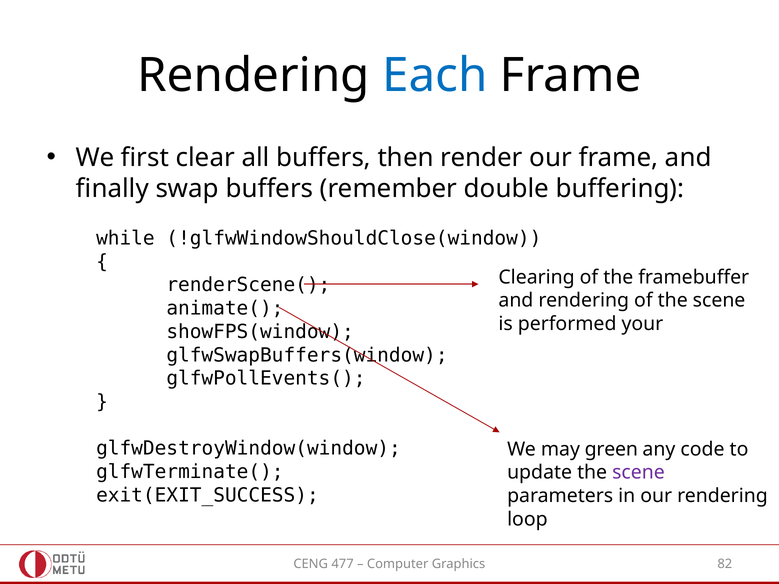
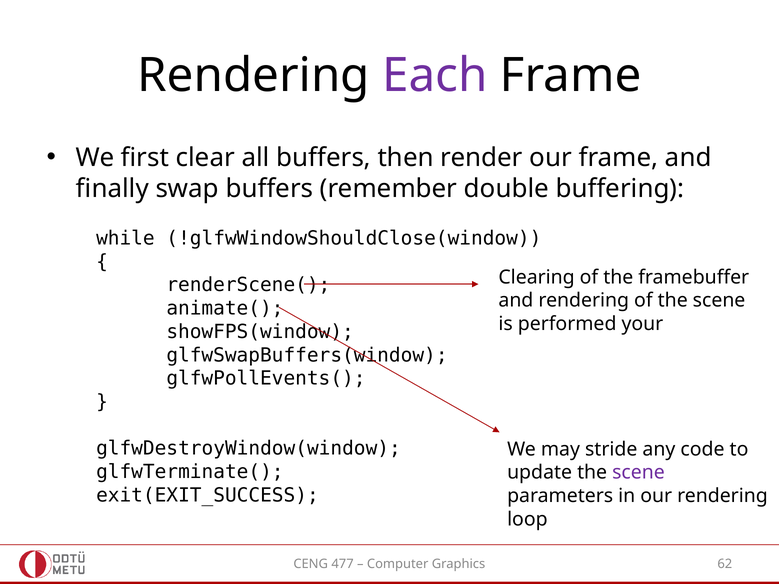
Each colour: blue -> purple
green: green -> stride
82: 82 -> 62
